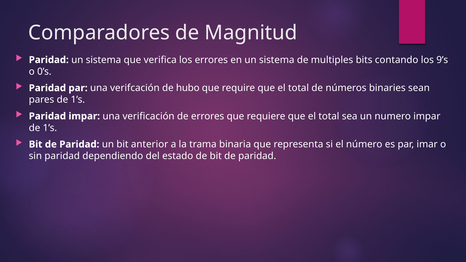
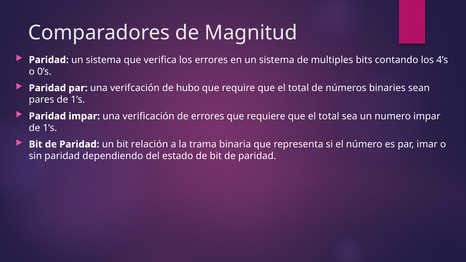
9’s: 9’s -> 4’s
anterior: anterior -> relación
